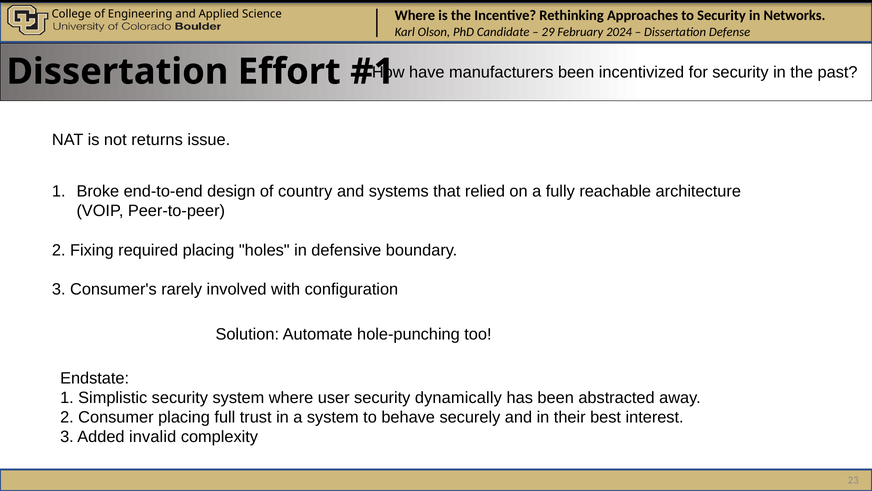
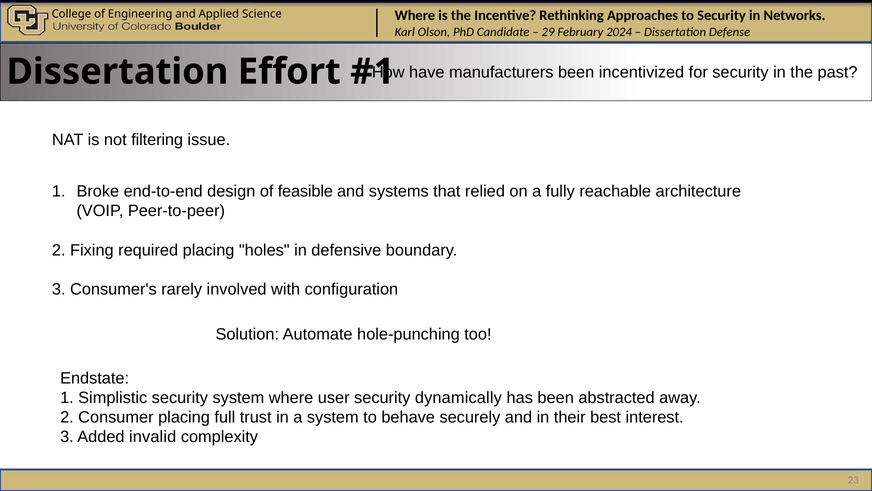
returns: returns -> filtering
country: country -> feasible
